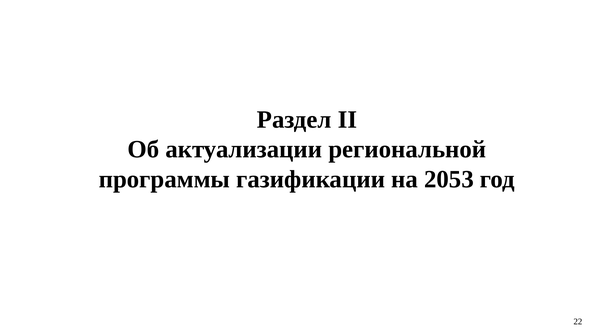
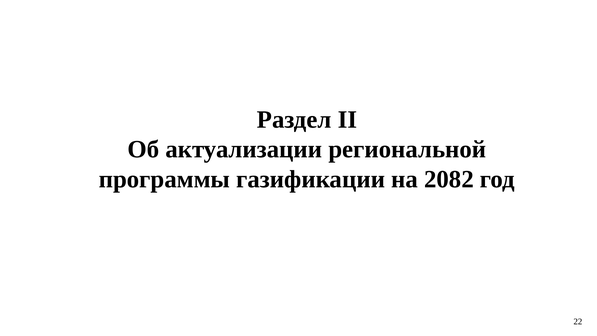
2053: 2053 -> 2082
